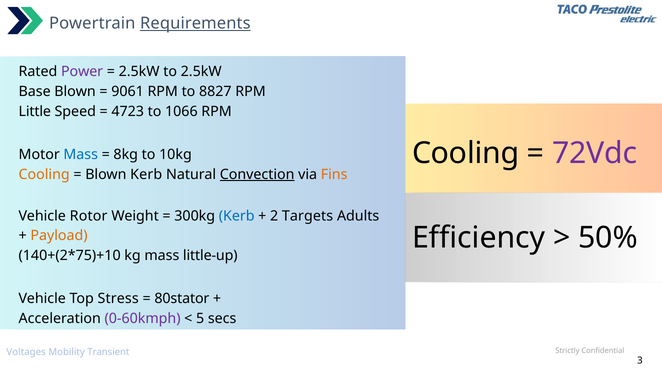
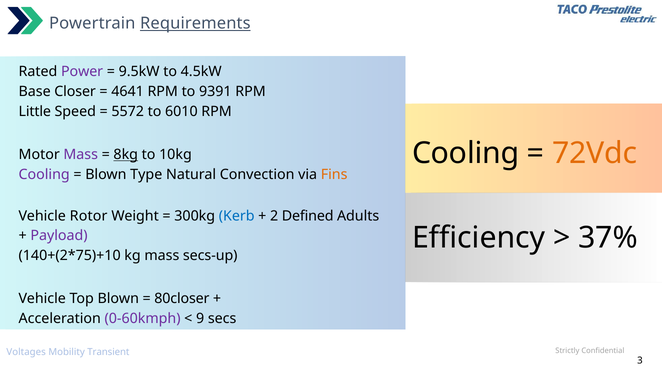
2.5kW at (139, 72): 2.5kW -> 9.5kW
to 2.5kW: 2.5kW -> 4.5kW
Base Blown: Blown -> Closer
9061: 9061 -> 4641
8827: 8827 -> 9391
4723: 4723 -> 5572
1066: 1066 -> 6010
72Vdc colour: purple -> orange
Mass at (81, 155) colour: blue -> purple
8kg underline: none -> present
Cooling at (44, 175) colour: orange -> purple
Blown Kerb: Kerb -> Type
Convection underline: present -> none
Targets: Targets -> Defined
50%: 50% -> 37%
Payload colour: orange -> purple
little-up: little-up -> secs-up
Top Stress: Stress -> Blown
80stator: 80stator -> 80closer
5: 5 -> 9
